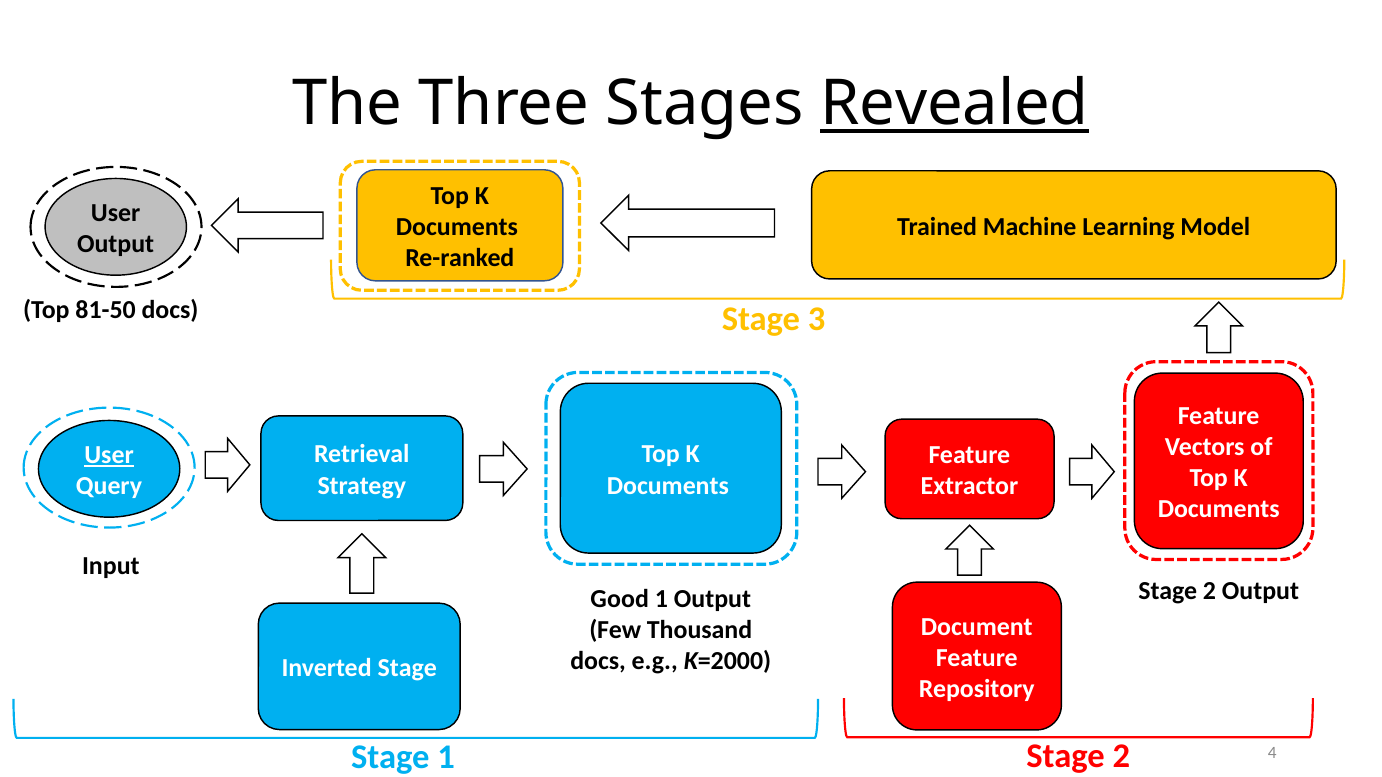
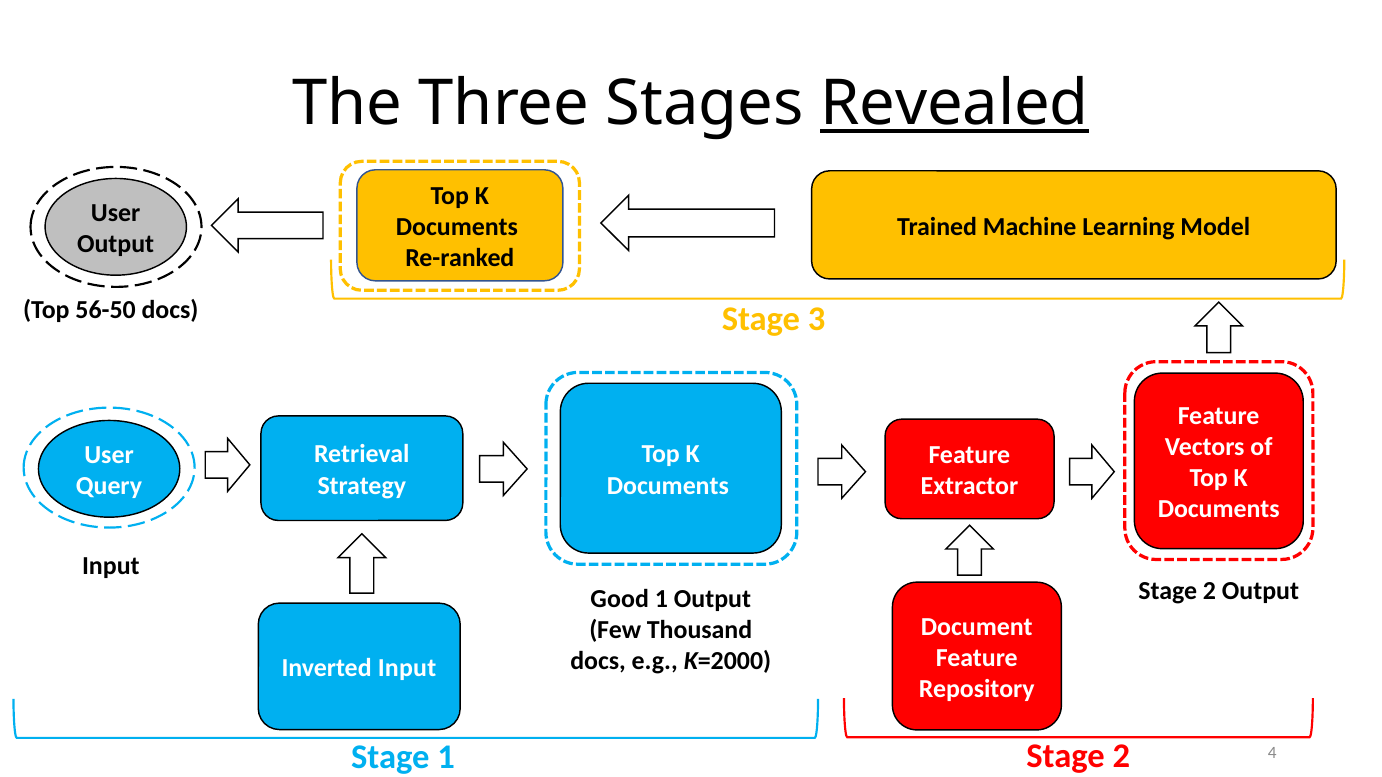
81-50: 81-50 -> 56-50
User at (109, 455) underline: present -> none
Inverted Stage: Stage -> Input
